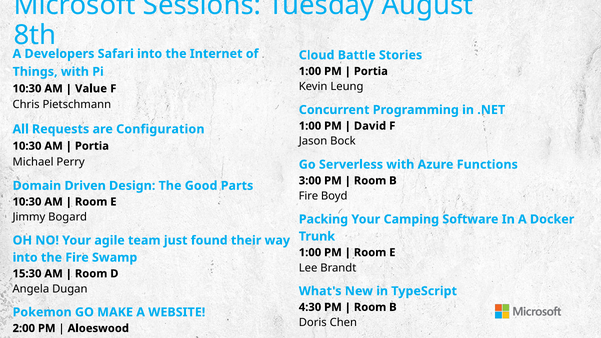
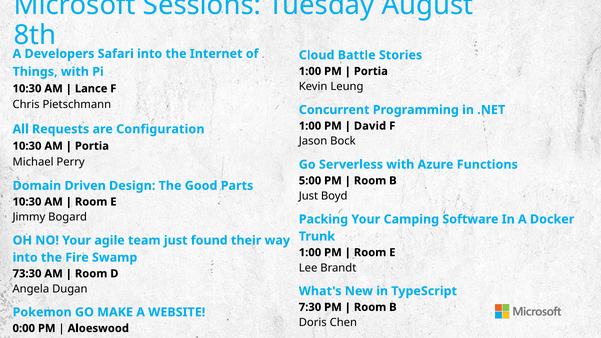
Value at (91, 89): Value -> Lance
3:00: 3:00 -> 5:00
Fire at (308, 196): Fire -> Just
15:30: 15:30 -> 73:30
4:30: 4:30 -> 7:30
2:00: 2:00 -> 0:00
